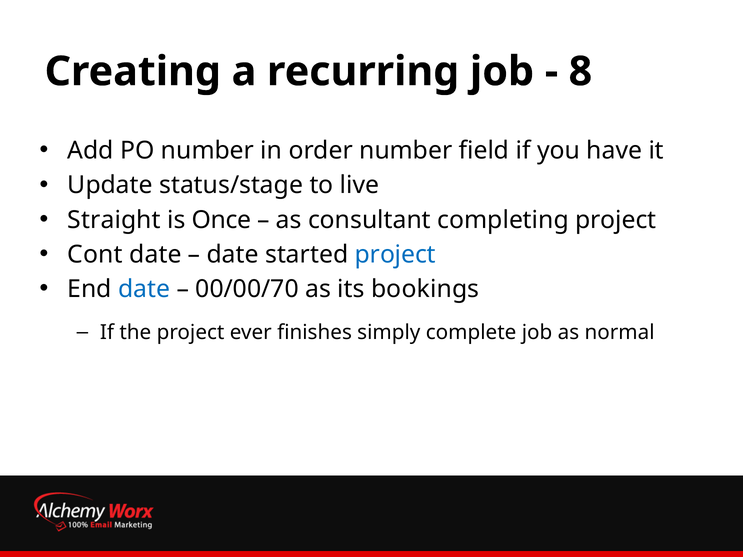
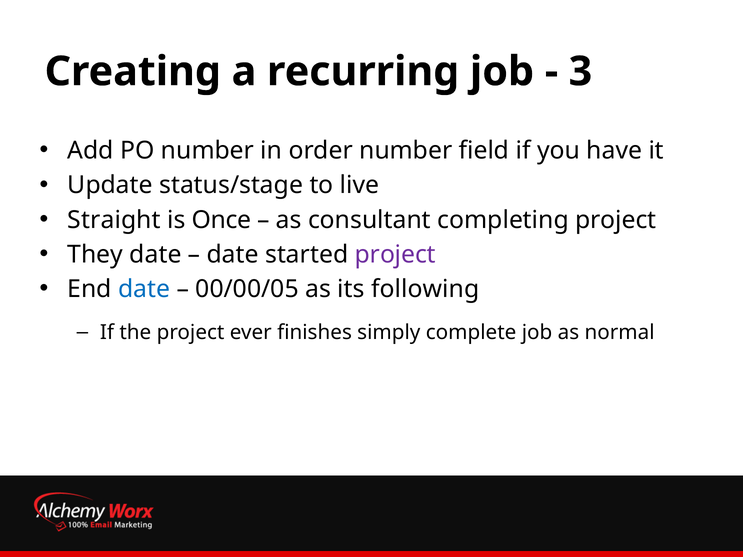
8: 8 -> 3
Cont: Cont -> They
project at (395, 255) colour: blue -> purple
00/00/70: 00/00/70 -> 00/00/05
bookings: bookings -> following
